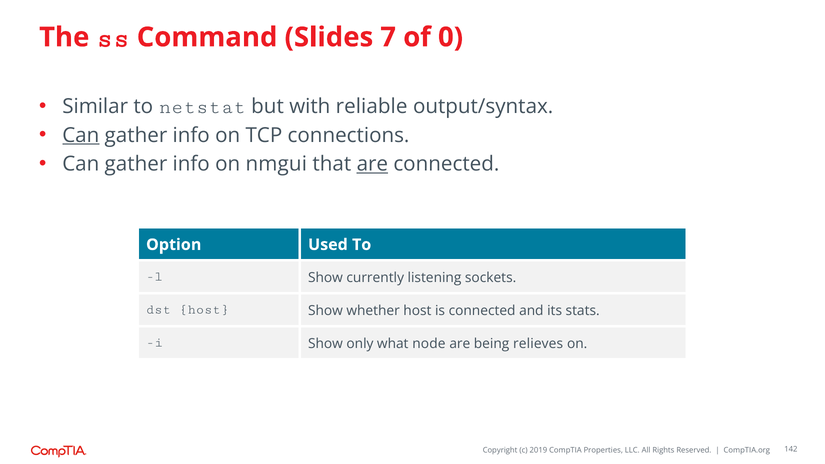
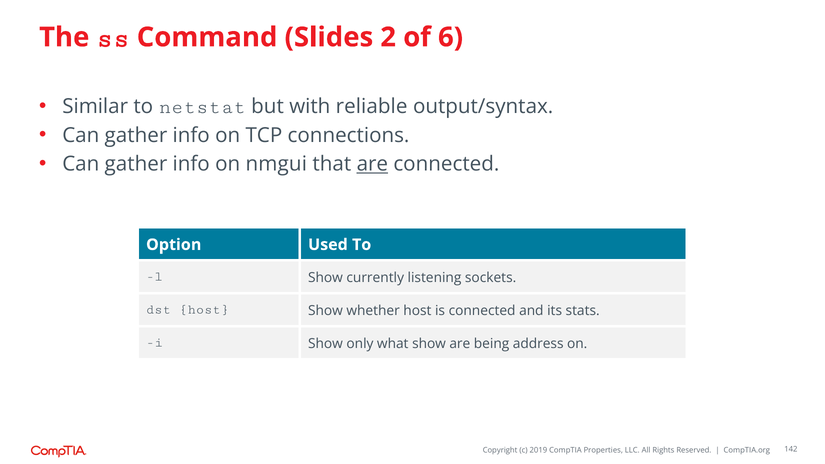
7: 7 -> 2
0: 0 -> 6
Can at (81, 135) underline: present -> none
what node: node -> show
relieves: relieves -> address
